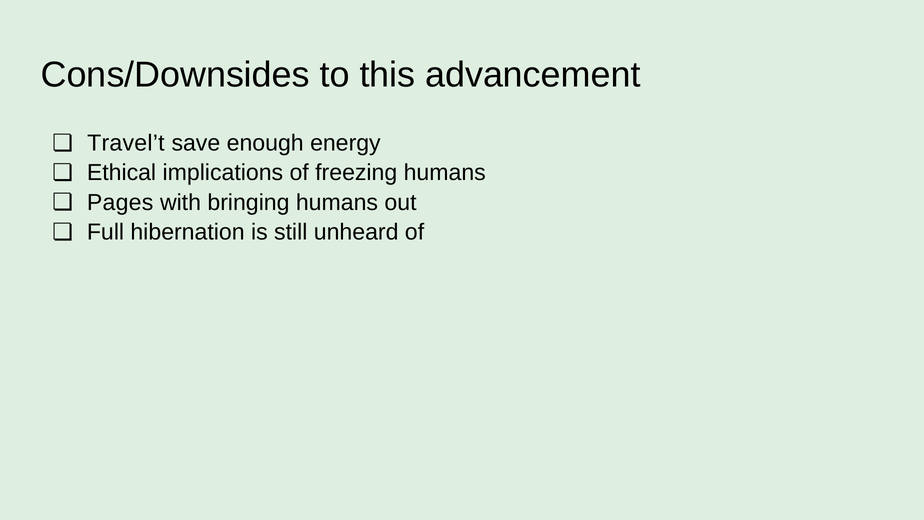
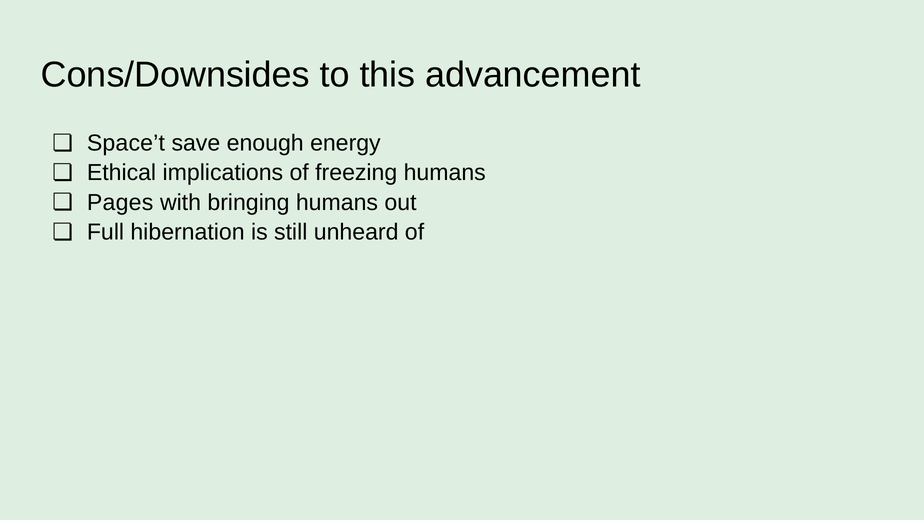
Travel’t: Travel’t -> Space’t
